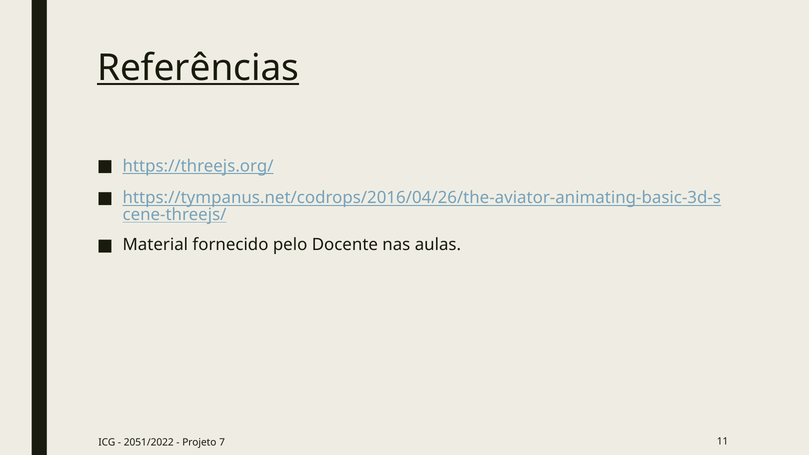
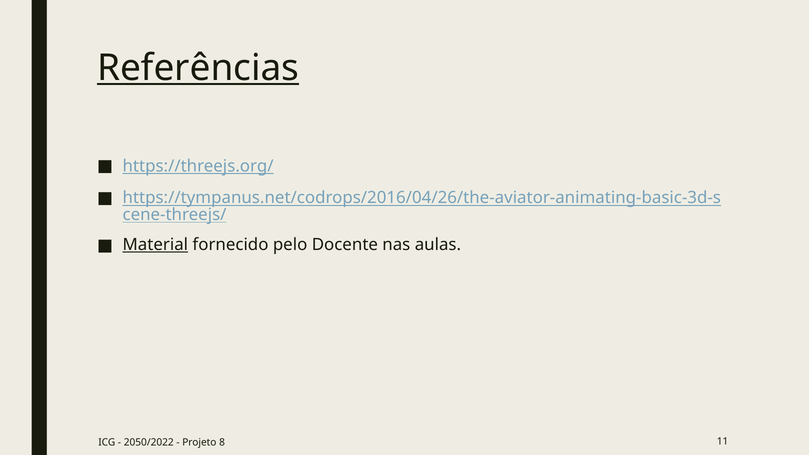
Material underline: none -> present
2051/2022: 2051/2022 -> 2050/2022
7: 7 -> 8
